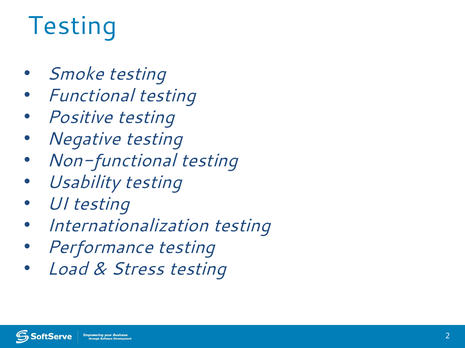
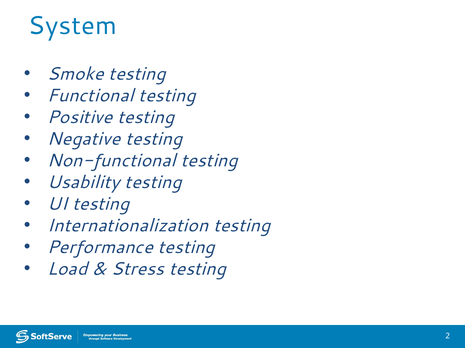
Testing at (72, 26): Testing -> System
